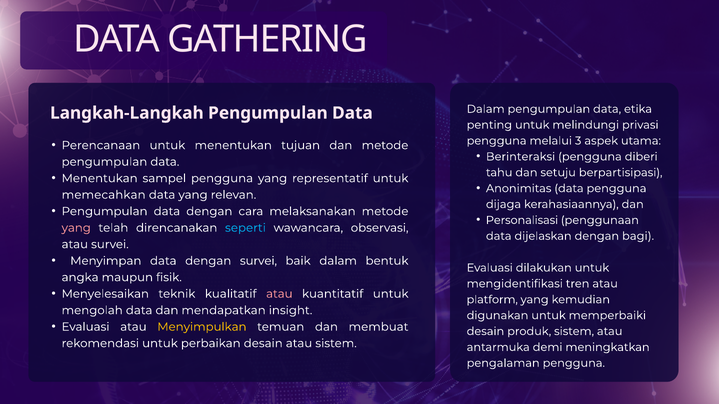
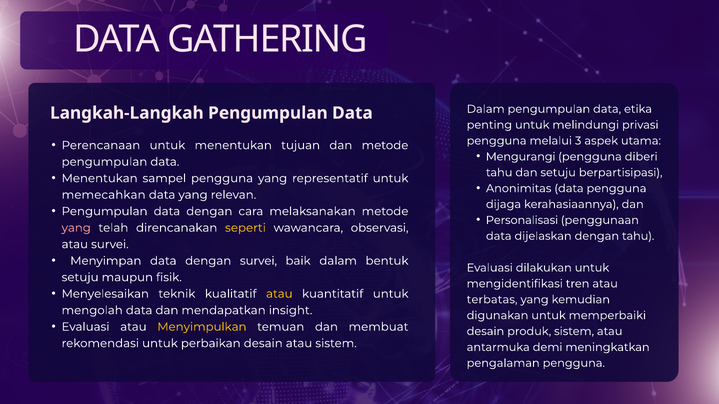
Berinteraksi: Berinteraksi -> Mengurangi
seperti colour: light blue -> yellow
dengan bagi: bagi -> tahu
angka at (80, 278): angka -> setuju
atau at (279, 294) colour: pink -> yellow
platform: platform -> terbatas
